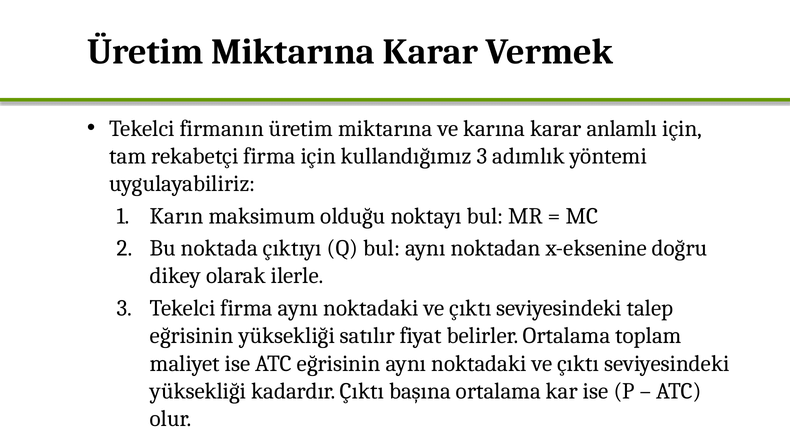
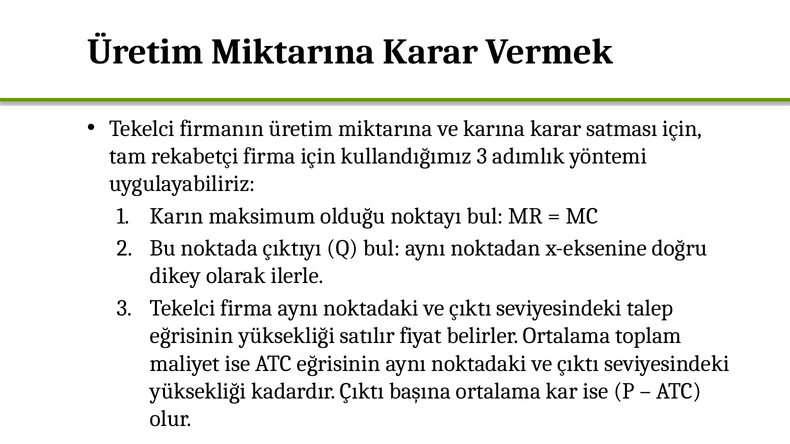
anlamlı: anlamlı -> satması
